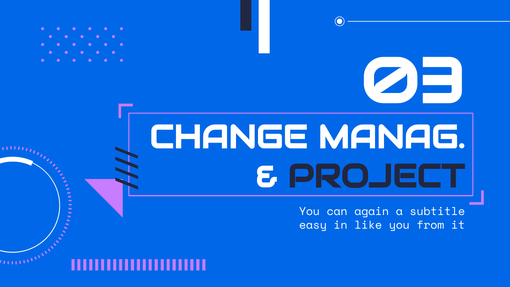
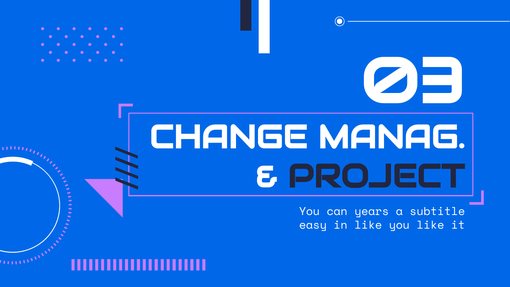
again: again -> years
you from: from -> like
